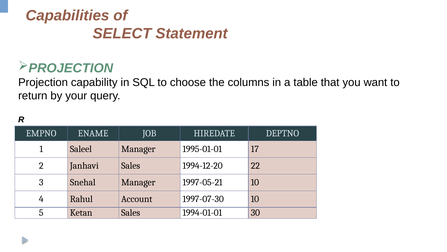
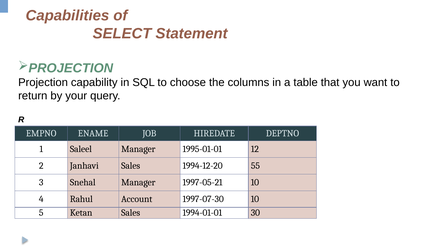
17: 17 -> 12
22: 22 -> 55
